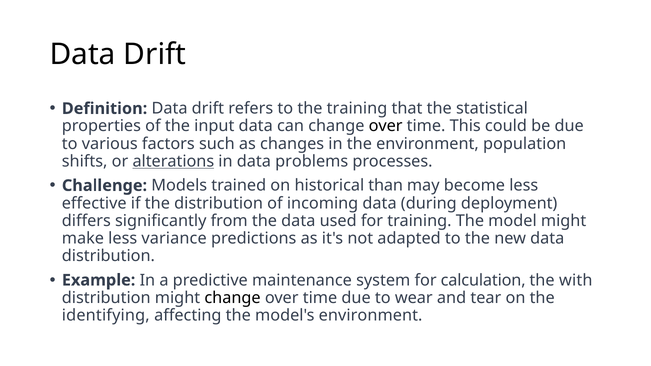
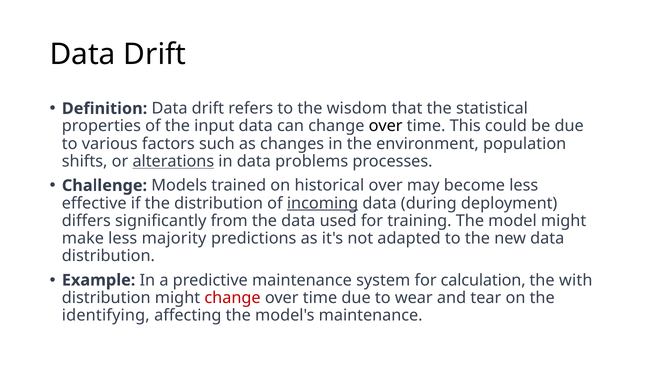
the training: training -> wisdom
historical than: than -> over
incoming underline: none -> present
variance: variance -> majority
change at (233, 298) colour: black -> red
model's environment: environment -> maintenance
